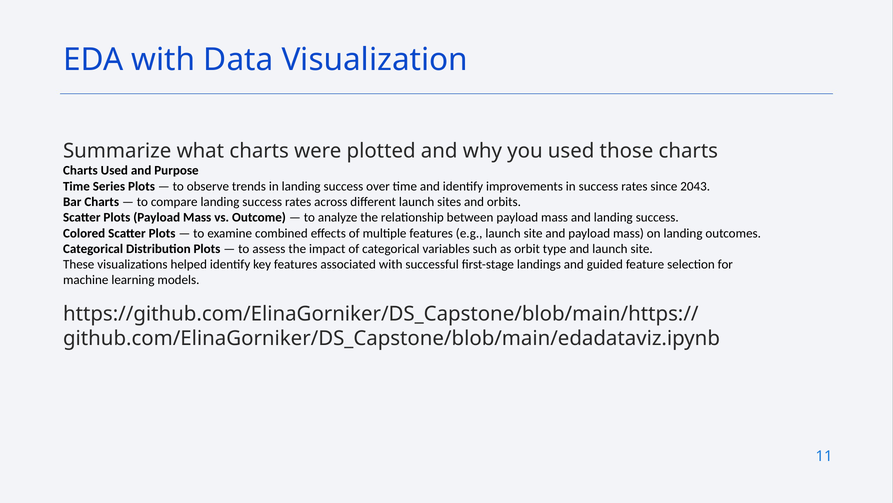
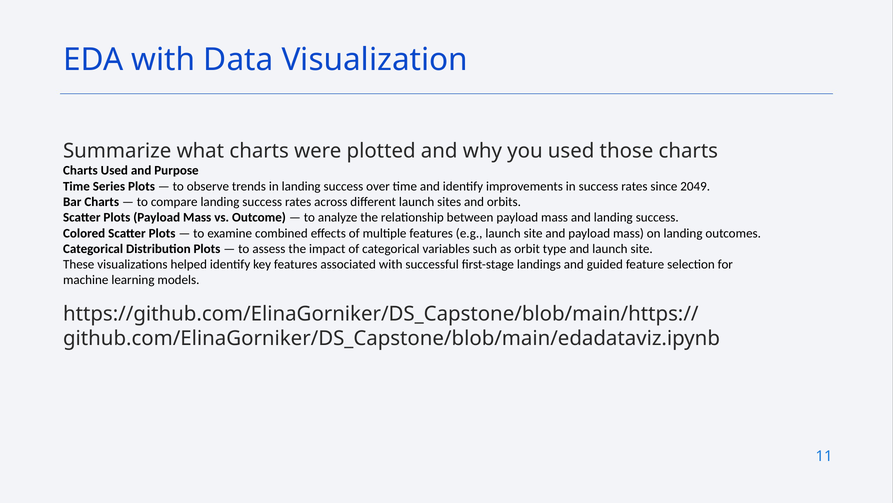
2043: 2043 -> 2049
